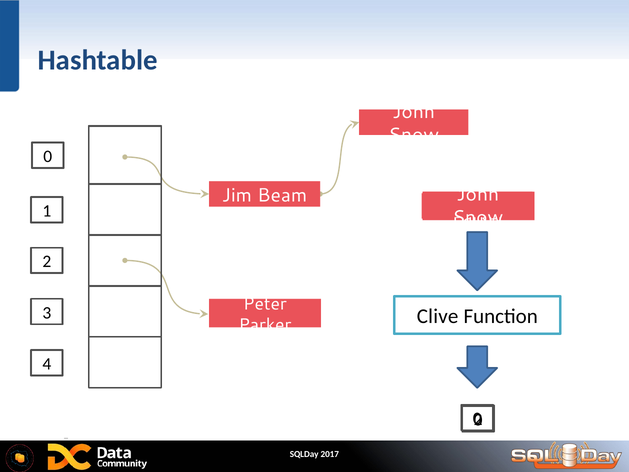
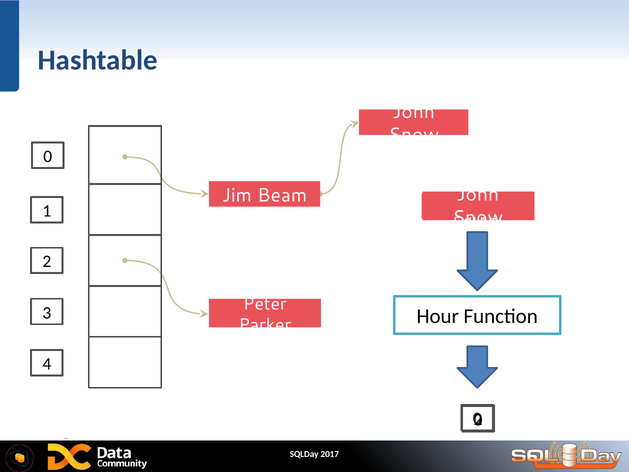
Clive: Clive -> Hour
